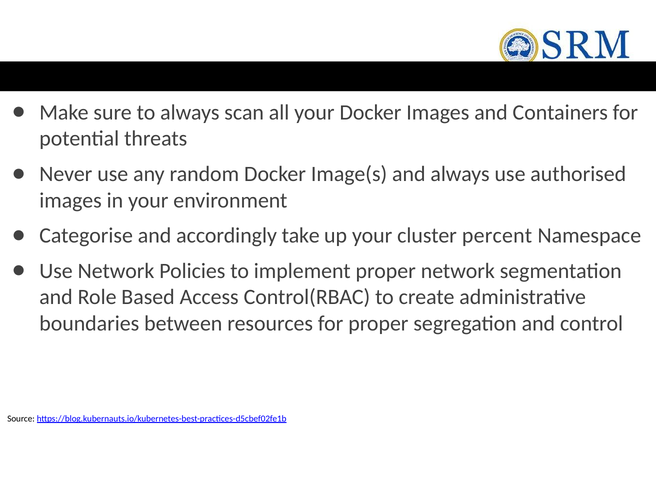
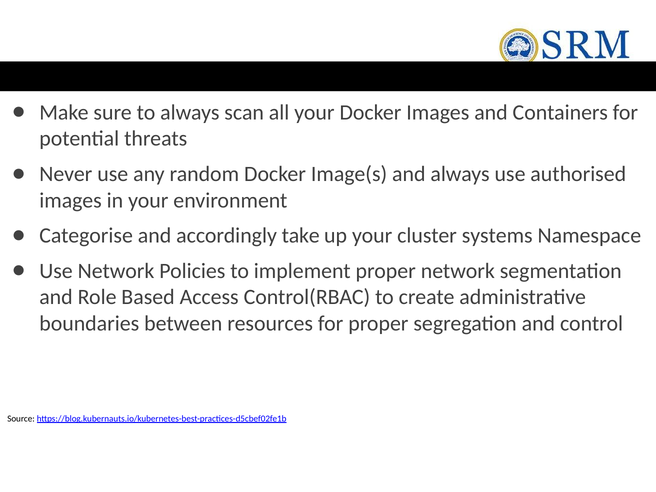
percent: percent -> systems
